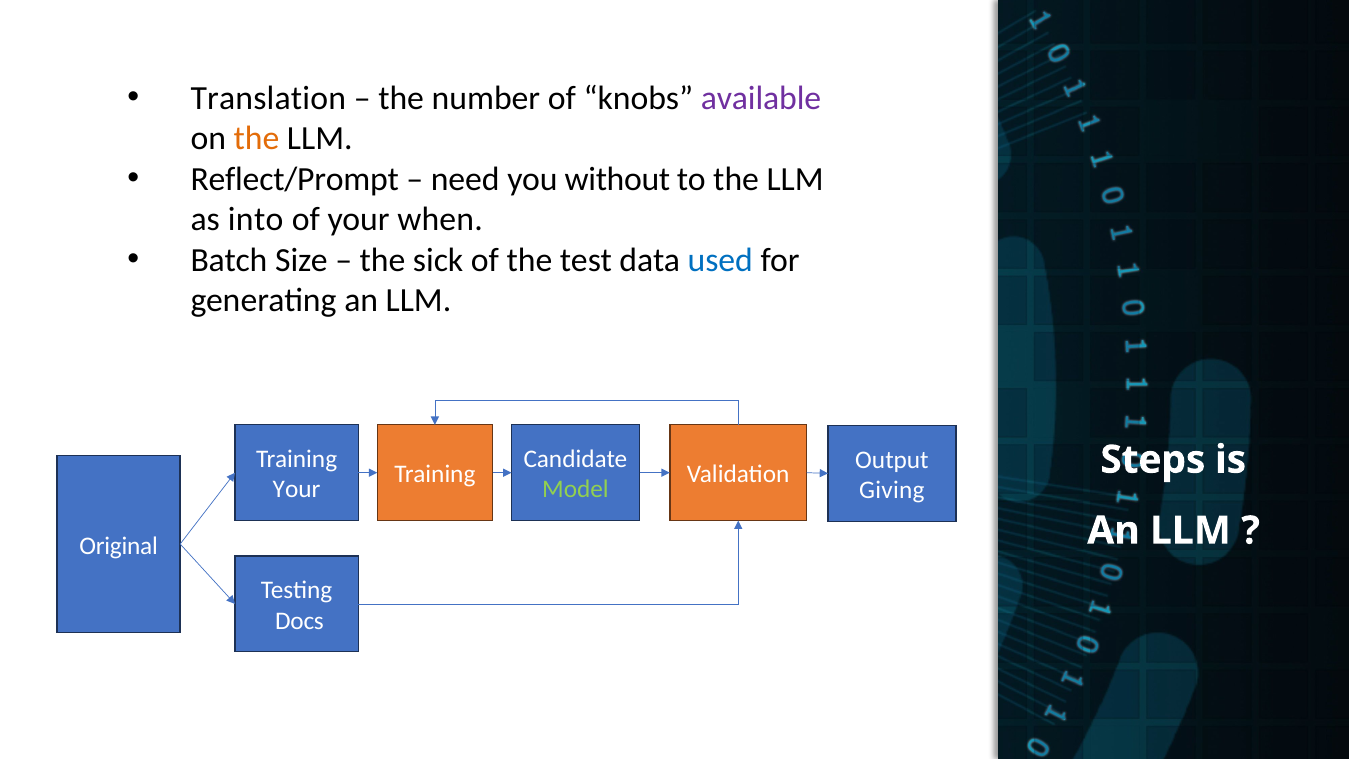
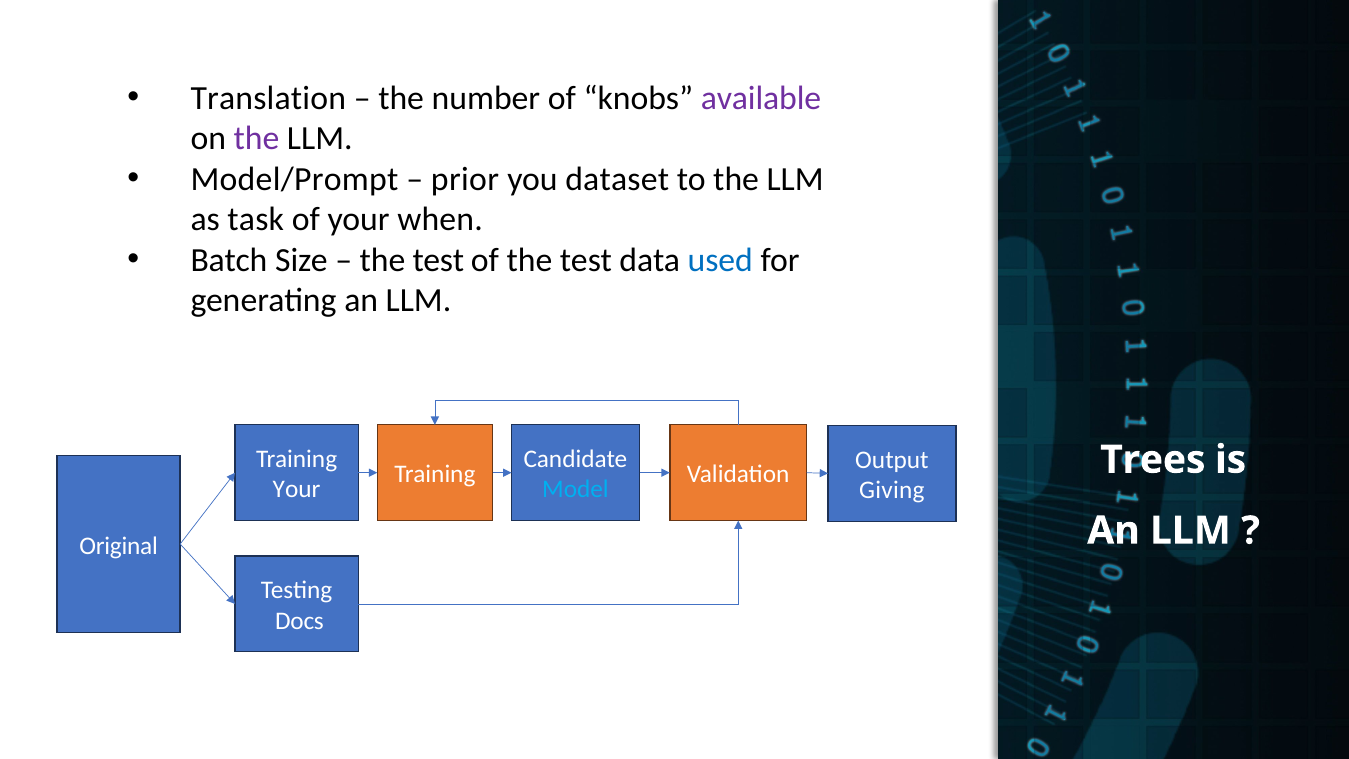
the at (256, 139) colour: orange -> purple
Reflect/Prompt: Reflect/Prompt -> Model/Prompt
need: need -> prior
without: without -> dataset
into: into -> task
sick at (438, 260): sick -> test
Steps: Steps -> Trees
Model colour: light green -> light blue
